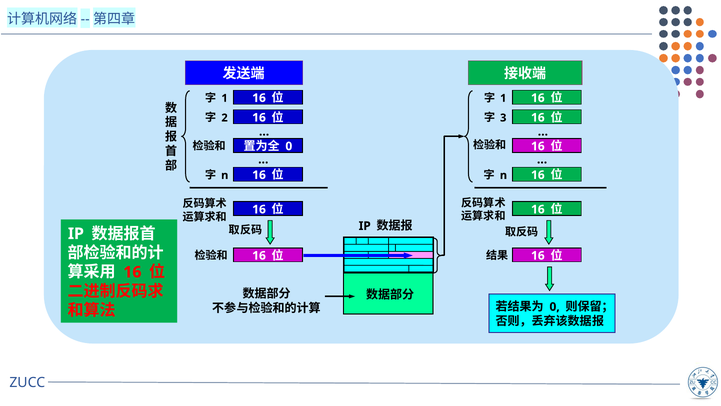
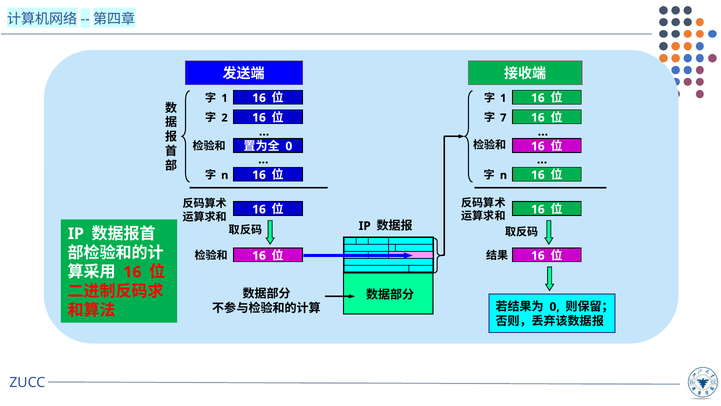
3: 3 -> 7
